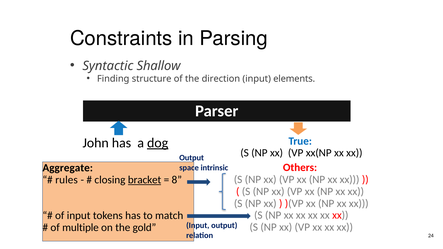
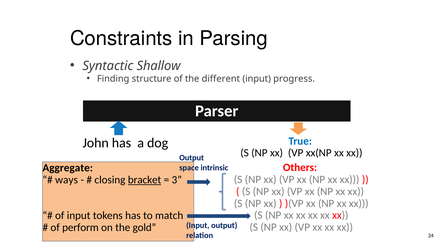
direction: direction -> different
elements: elements -> progress
dog underline: present -> none
rules: rules -> ways
8: 8 -> 3
multiple: multiple -> perform
